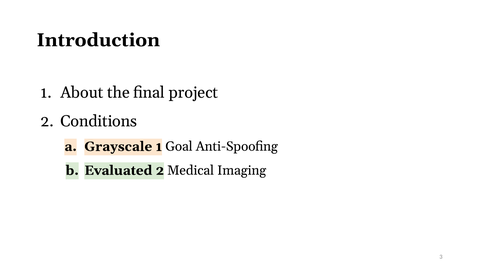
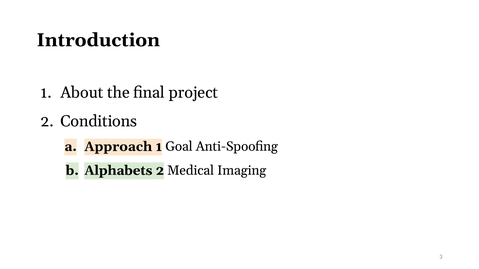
Grayscale: Grayscale -> Approach
Evaluated: Evaluated -> Alphabets
